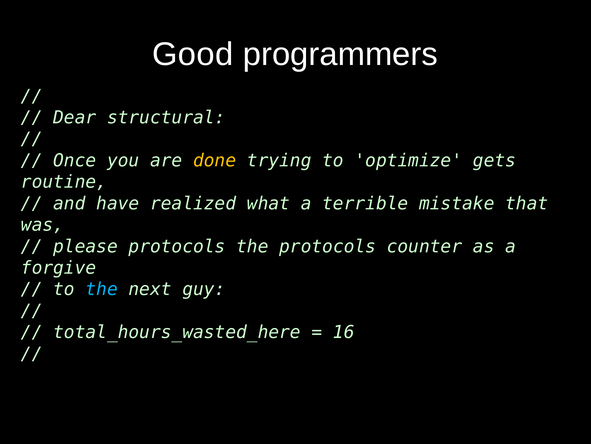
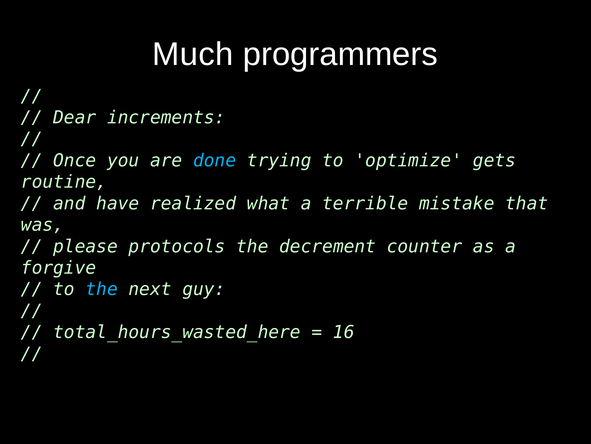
Good: Good -> Much
structural: structural -> increments
done colour: yellow -> light blue
the protocols: protocols -> decrement
